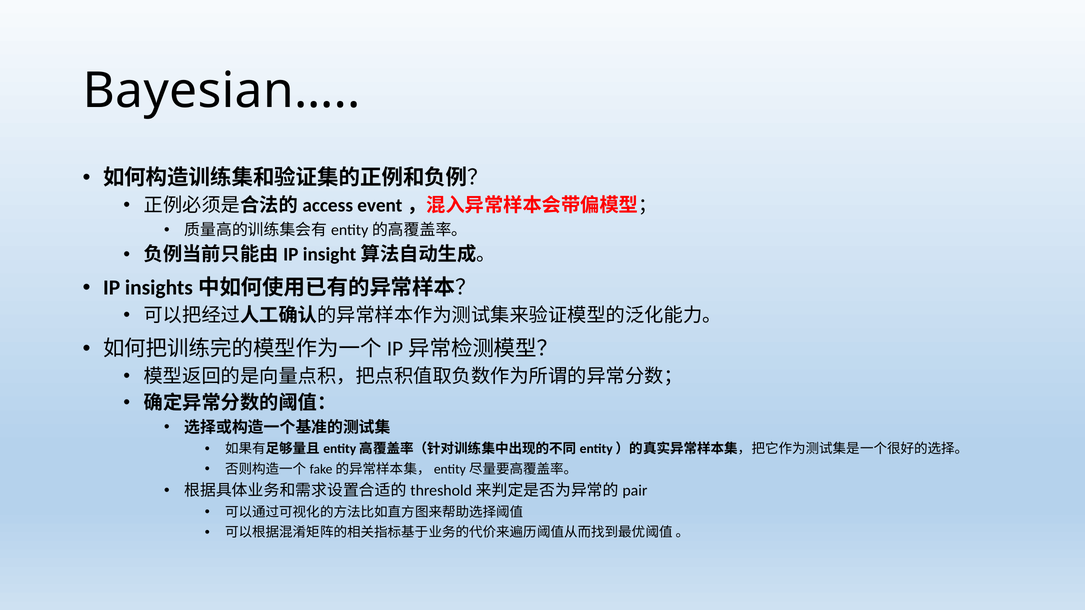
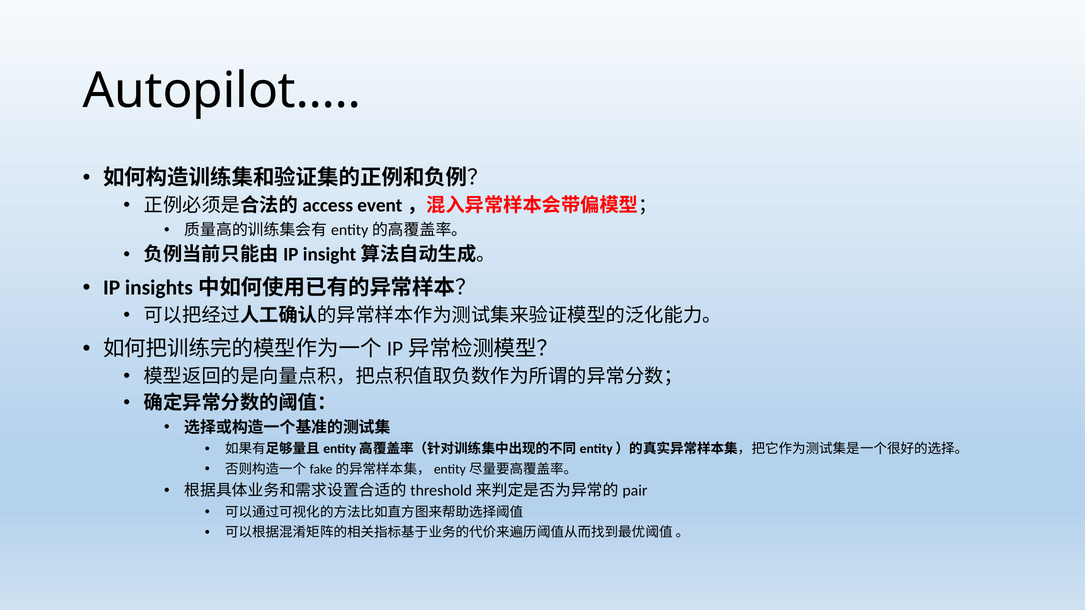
Bayesian…: Bayesian… -> Autopilot…
